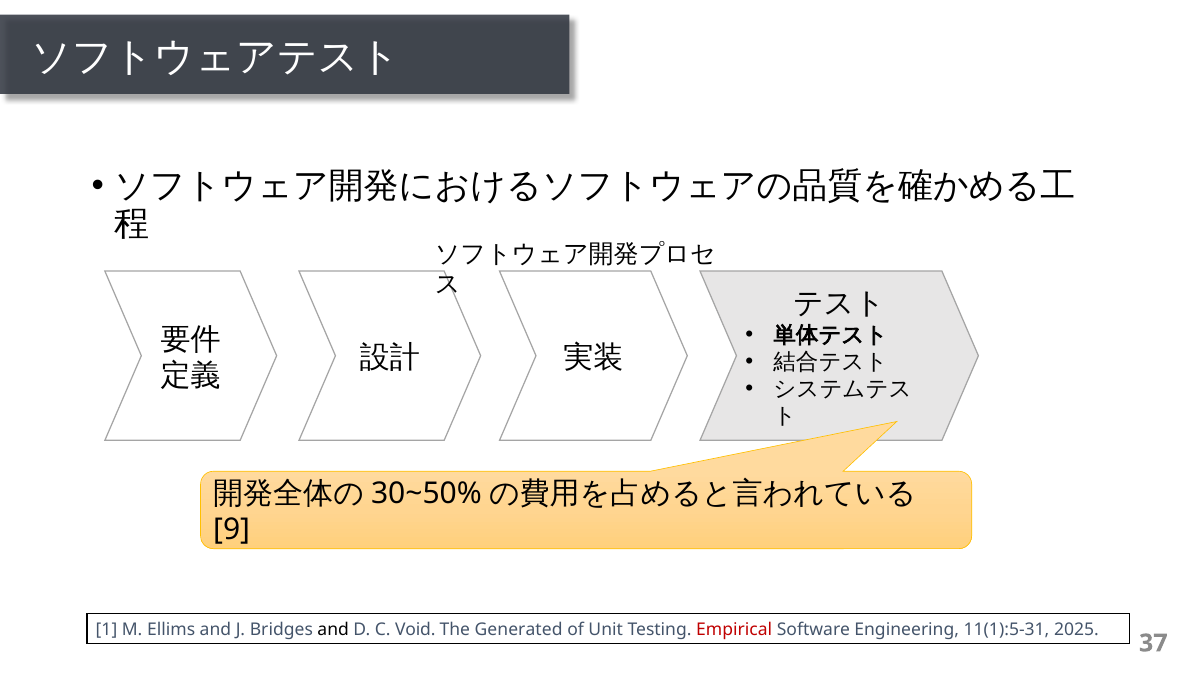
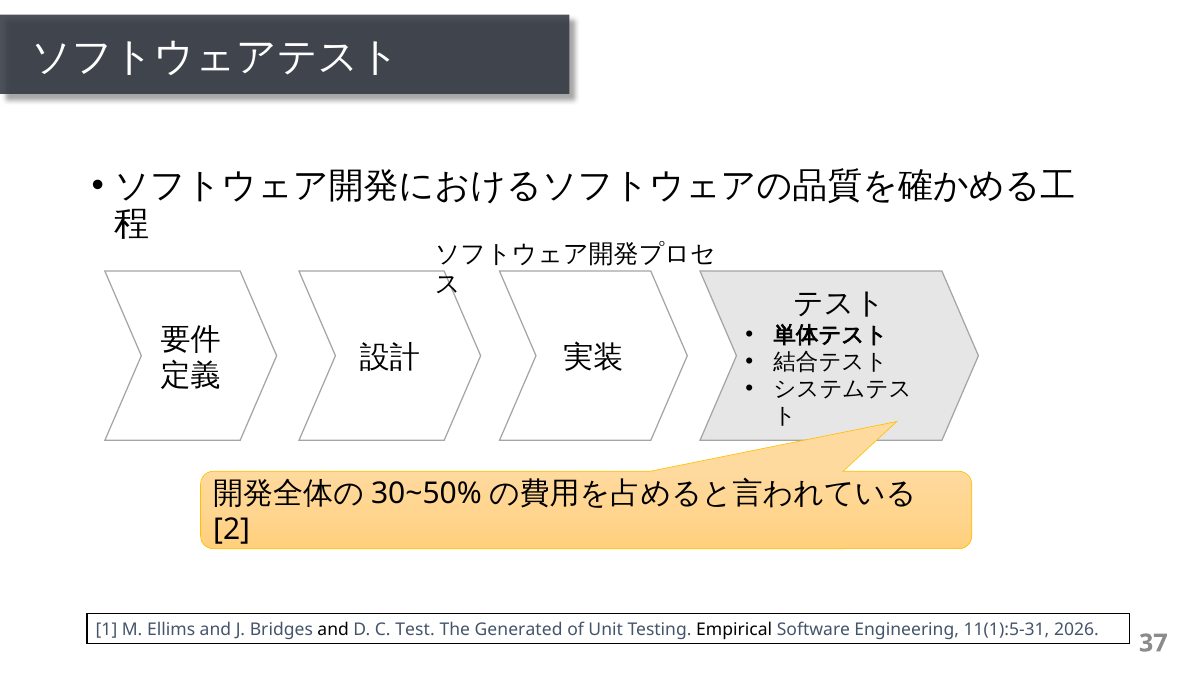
9: 9 -> 2
Void: Void -> Test
Empirical colour: red -> black
2025: 2025 -> 2026
